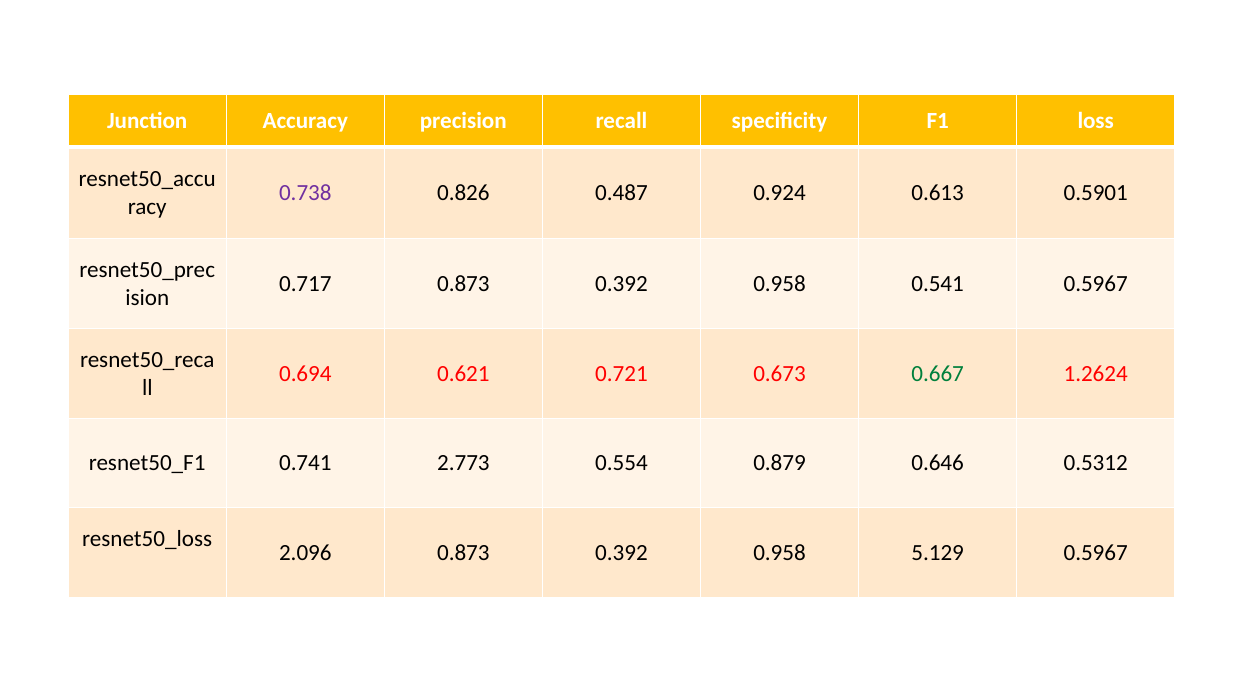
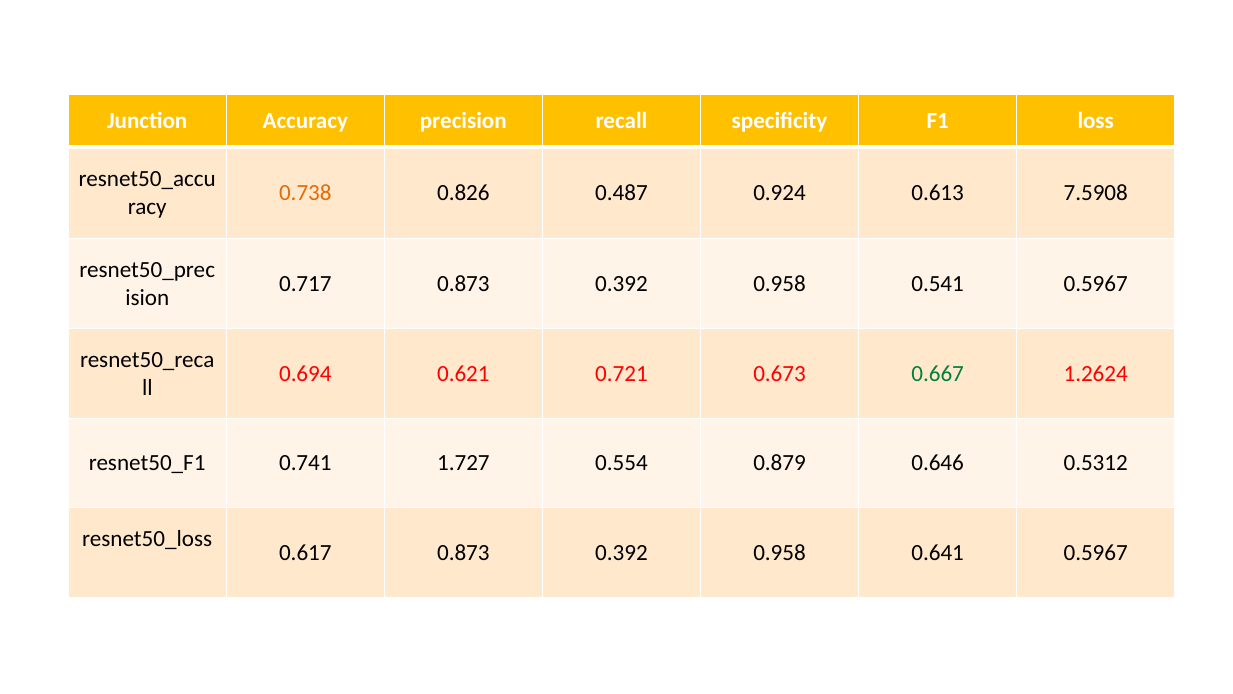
0.738 colour: purple -> orange
0.5901: 0.5901 -> 7.5908
2.773: 2.773 -> 1.727
2.096: 2.096 -> 0.617
5.129: 5.129 -> 0.641
